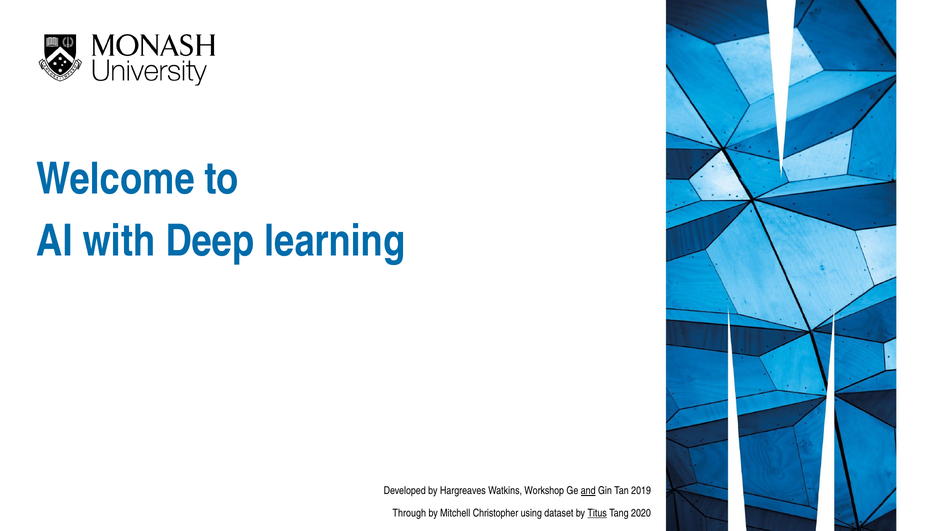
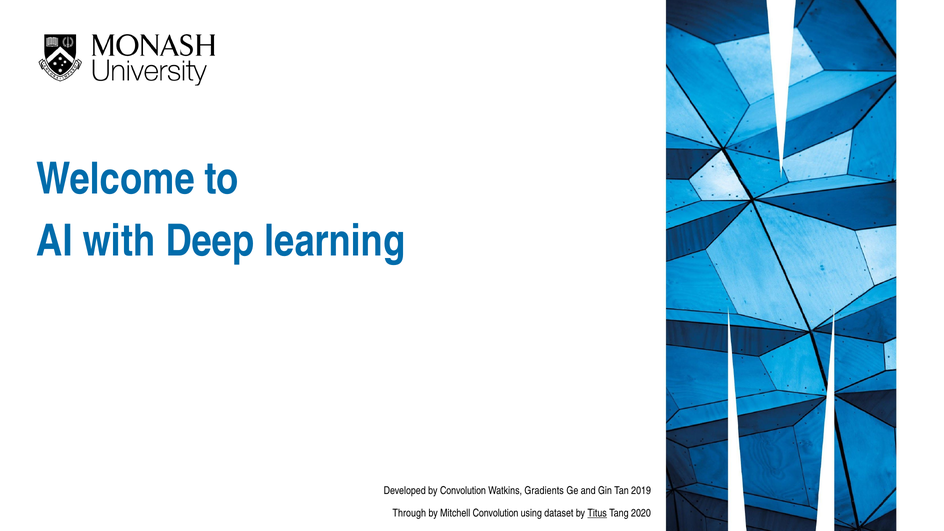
by Hargreaves: Hargreaves -> Convolution
Workshop: Workshop -> Gradients
and underline: present -> none
Mitchell Christopher: Christopher -> Convolution
